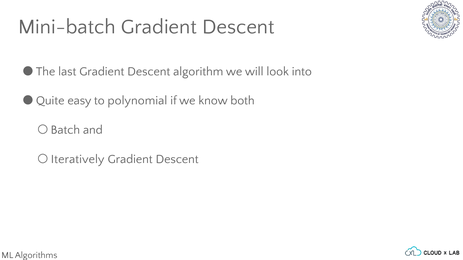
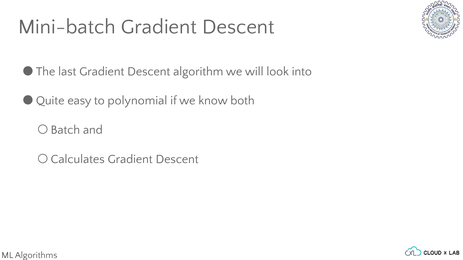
Iteratively: Iteratively -> Calculates
